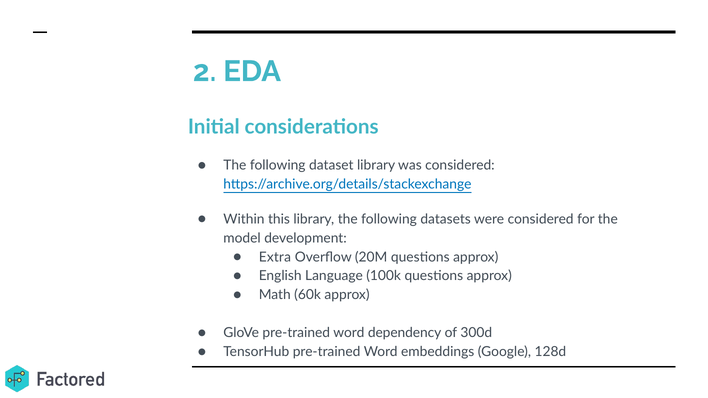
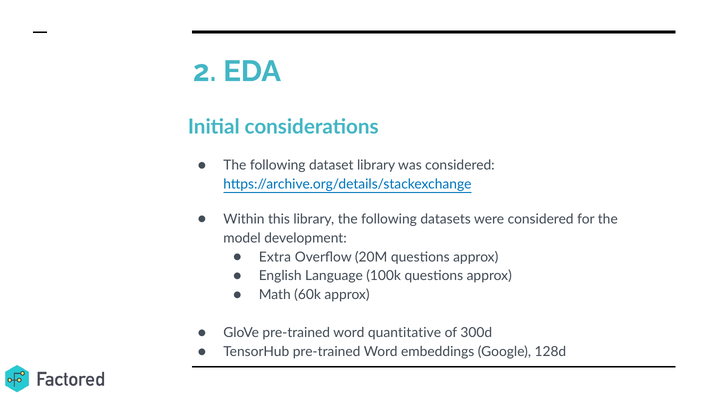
dependency: dependency -> quantitative
